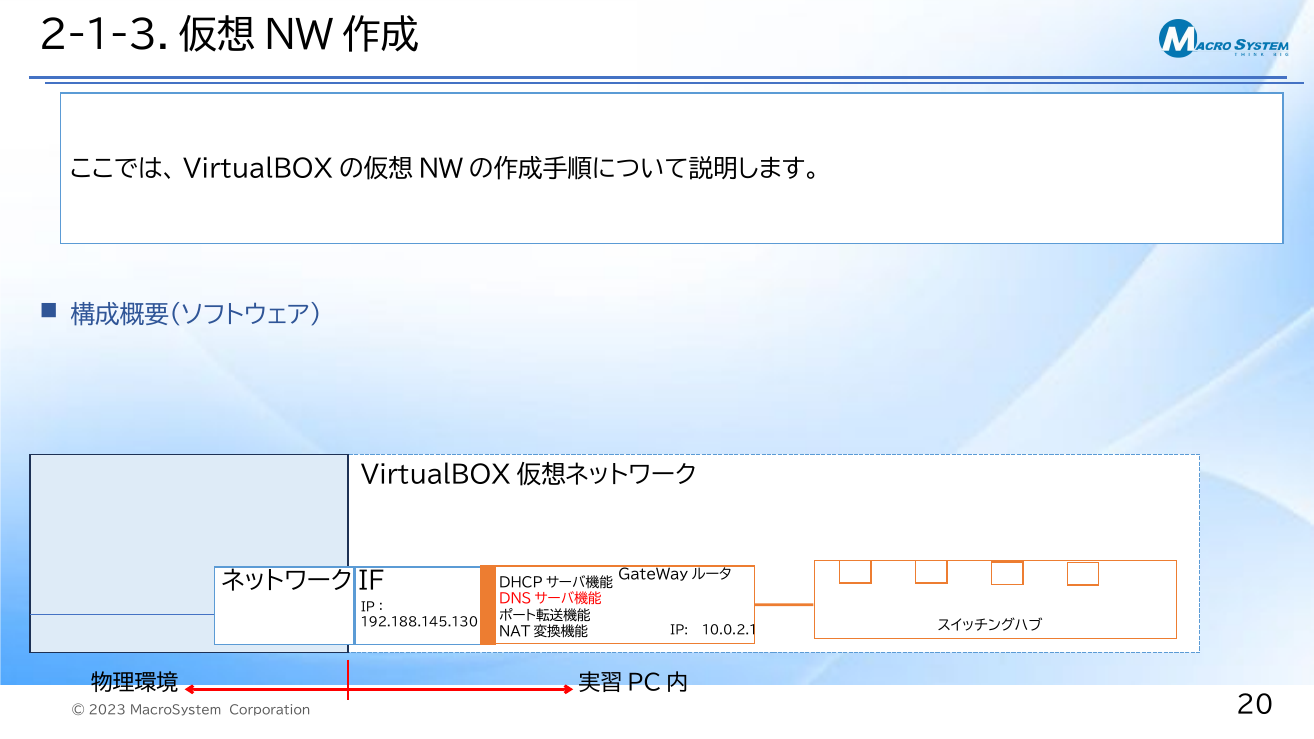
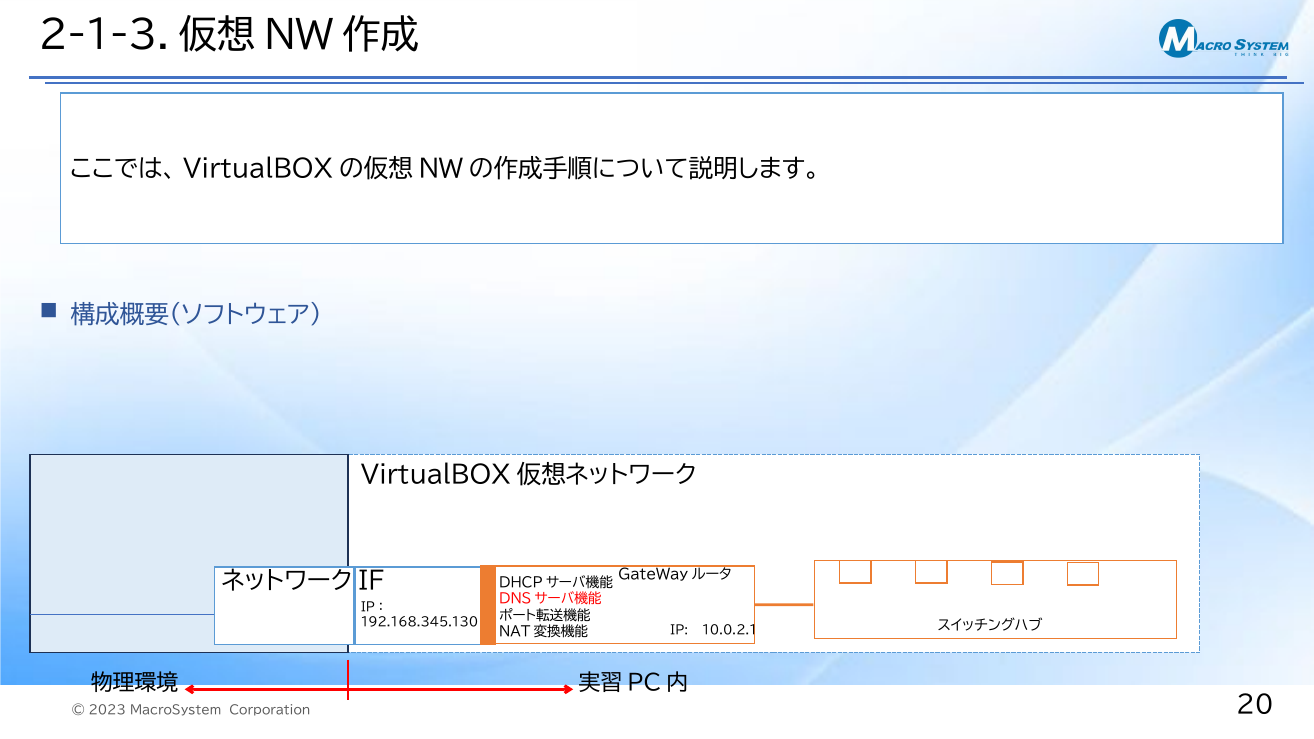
192.188.145.130: 192.188.145.130 -> 192.168.345.130
